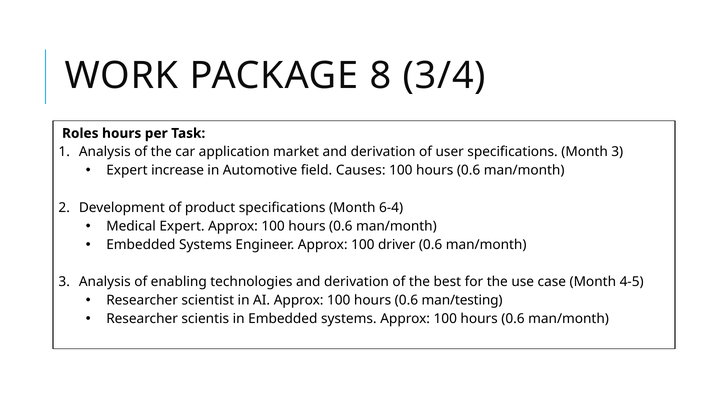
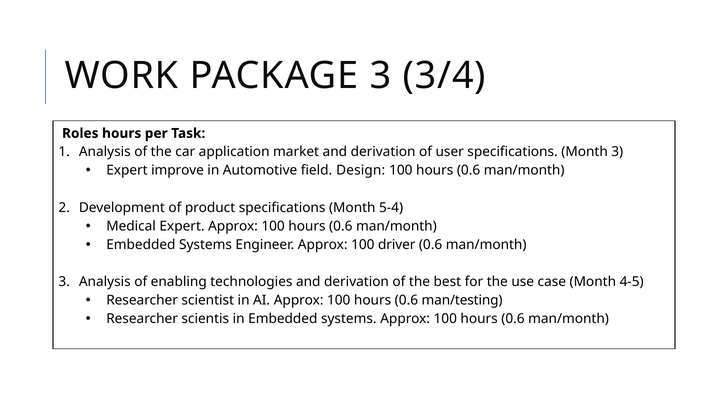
PACKAGE 8: 8 -> 3
increase: increase -> improve
Causes: Causes -> Design
6-4: 6-4 -> 5-4
